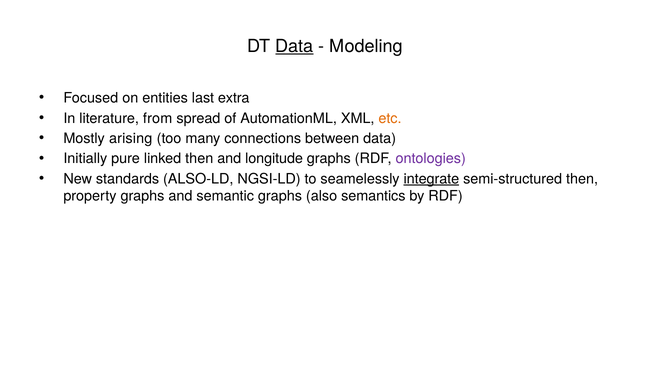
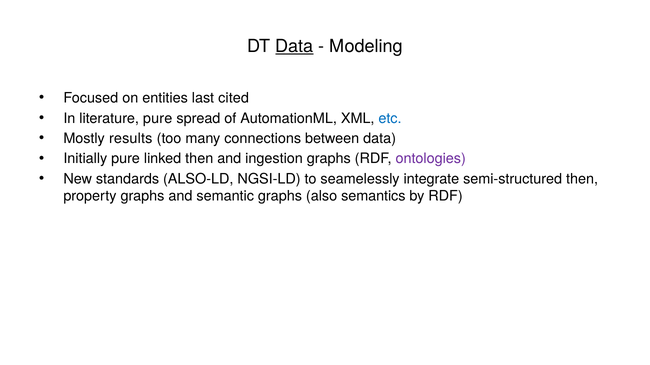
extra: extra -> cited
literature from: from -> pure
etc colour: orange -> blue
arising: arising -> results
longitude: longitude -> ingestion
integrate underline: present -> none
